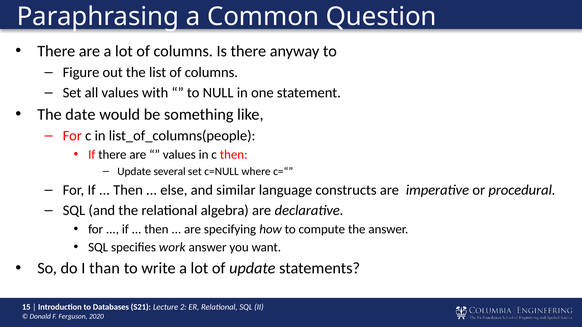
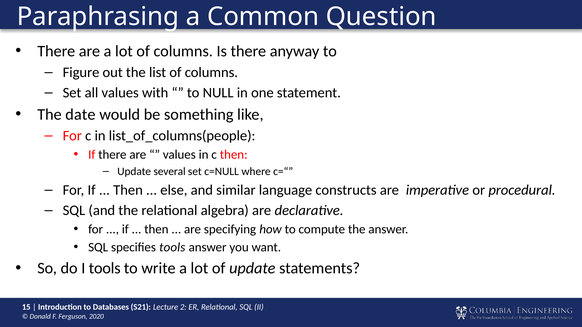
specifies work: work -> tools
I than: than -> tools
